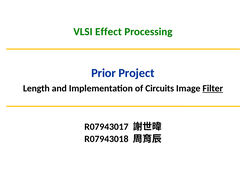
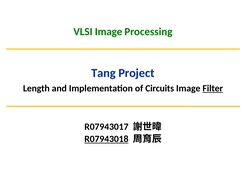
VLSI Effect: Effect -> Image
Prior: Prior -> Tang
R07943018 underline: none -> present
